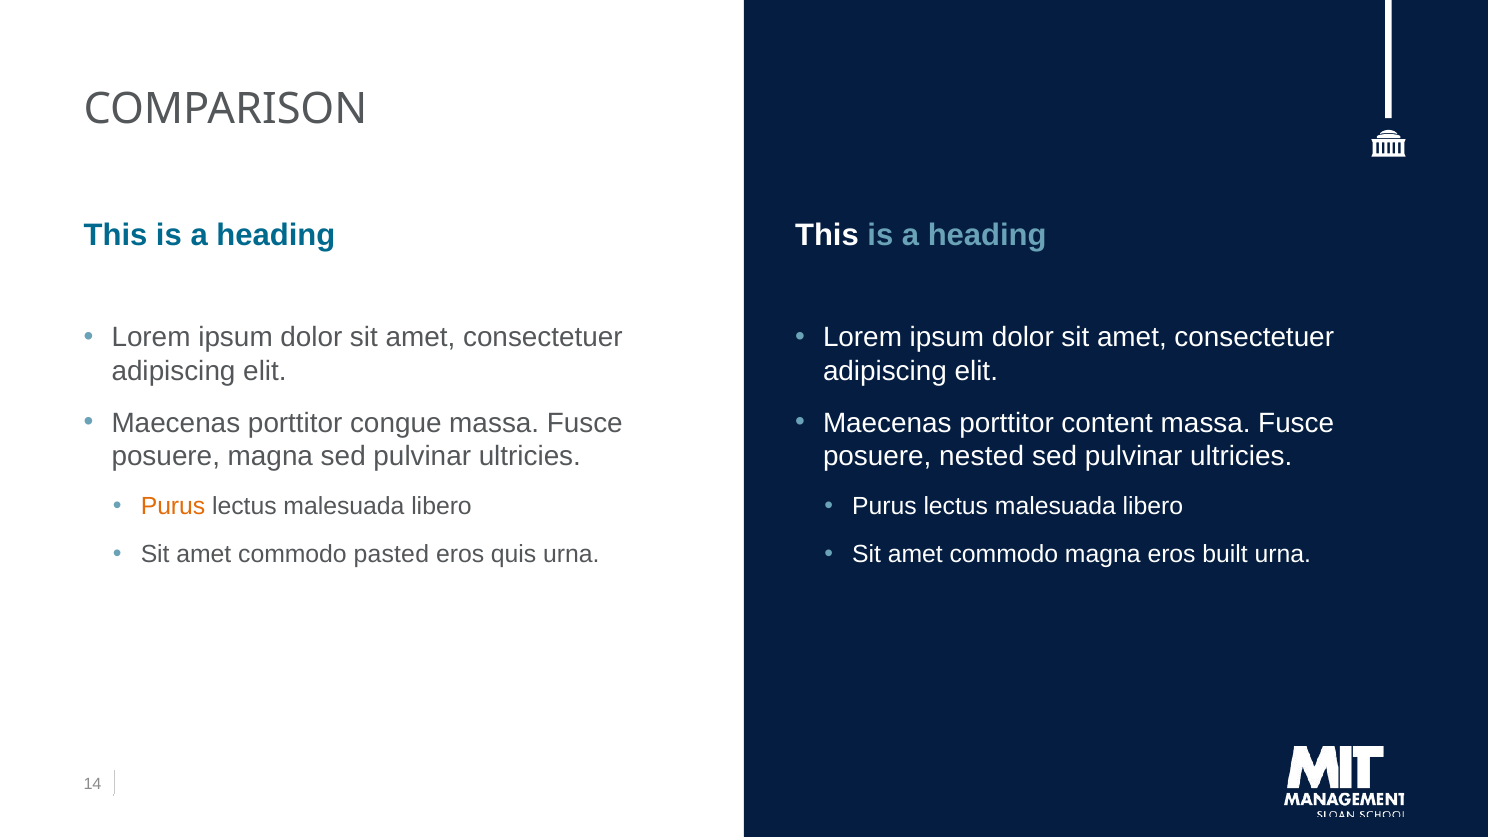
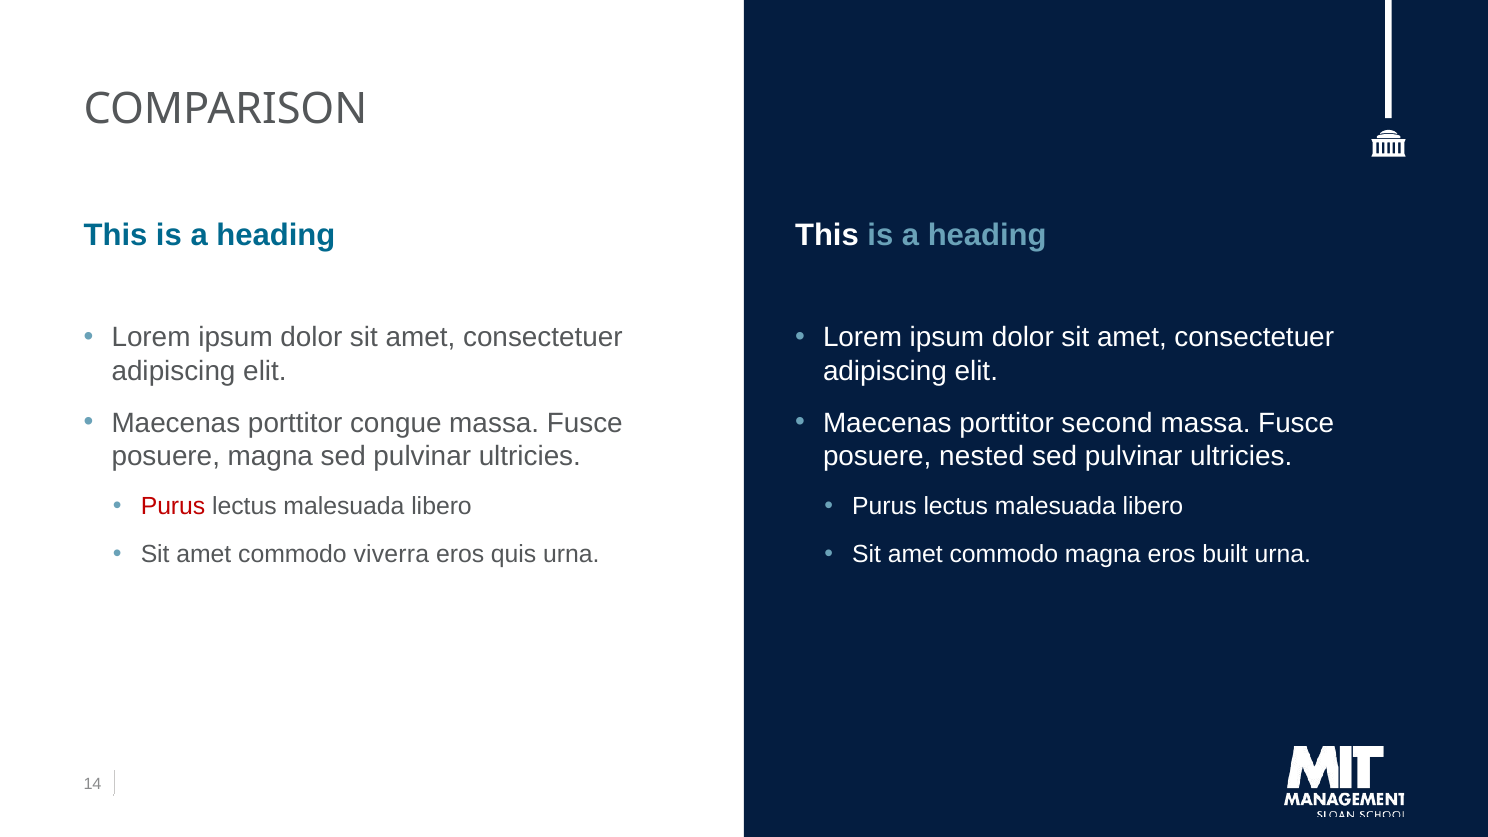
content: content -> second
Purus at (173, 506) colour: orange -> red
pasted: pasted -> viverra
